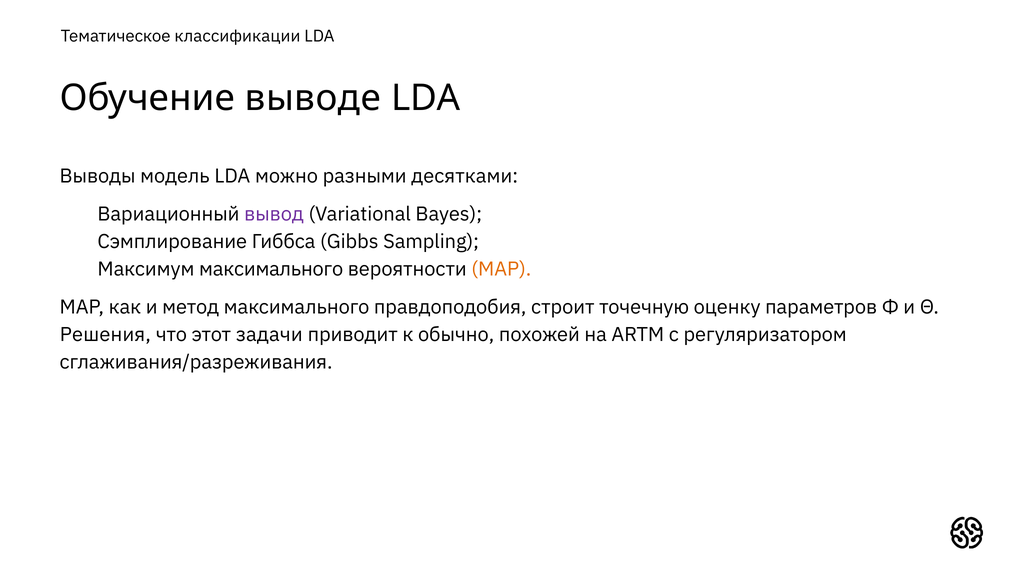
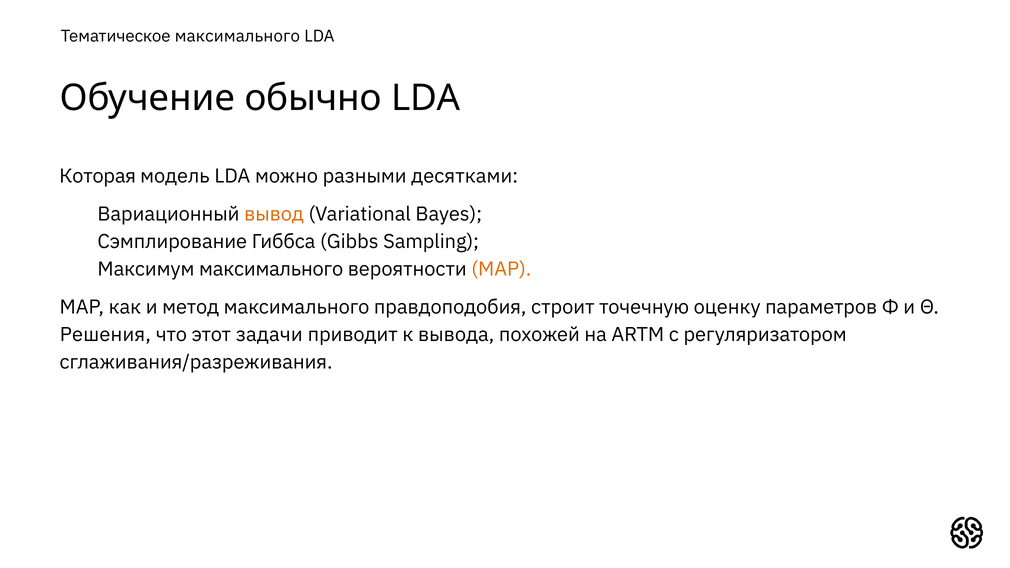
Тематическое классификации: классификации -> максимального
выводе: выводе -> обычно
Выводы: Выводы -> Которая
вывод colour: purple -> orange
обычно: обычно -> вывода
